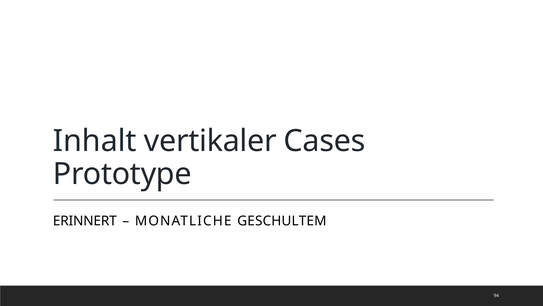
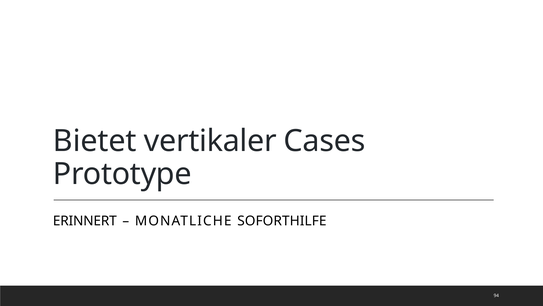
Inhalt: Inhalt -> Bietet
GESCHULTEM: GESCHULTEM -> SOFORTHILFE
